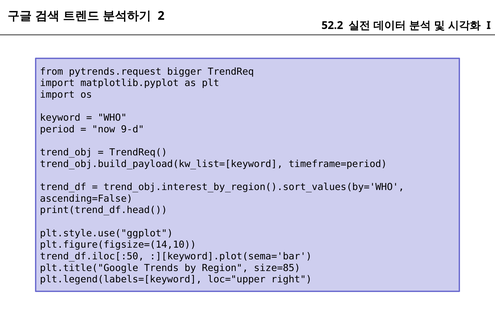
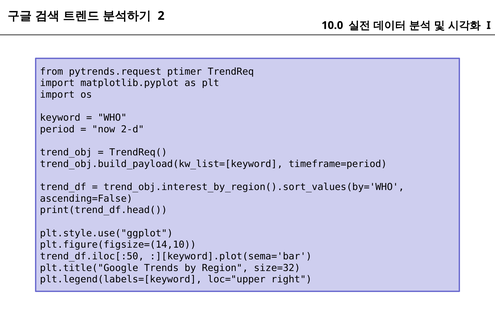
52.2: 52.2 -> 10.0
bigger: bigger -> ptimer
9-d: 9-d -> 2-d
size=85: size=85 -> size=32
